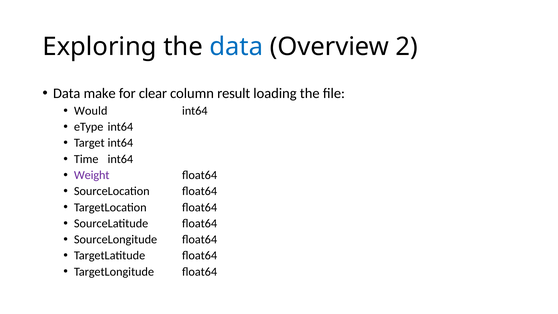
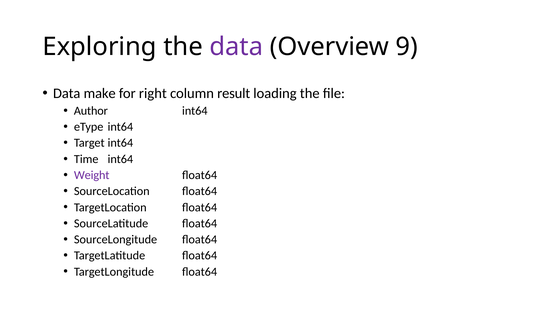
data at (236, 47) colour: blue -> purple
2: 2 -> 9
clear: clear -> right
Would: Would -> Author
